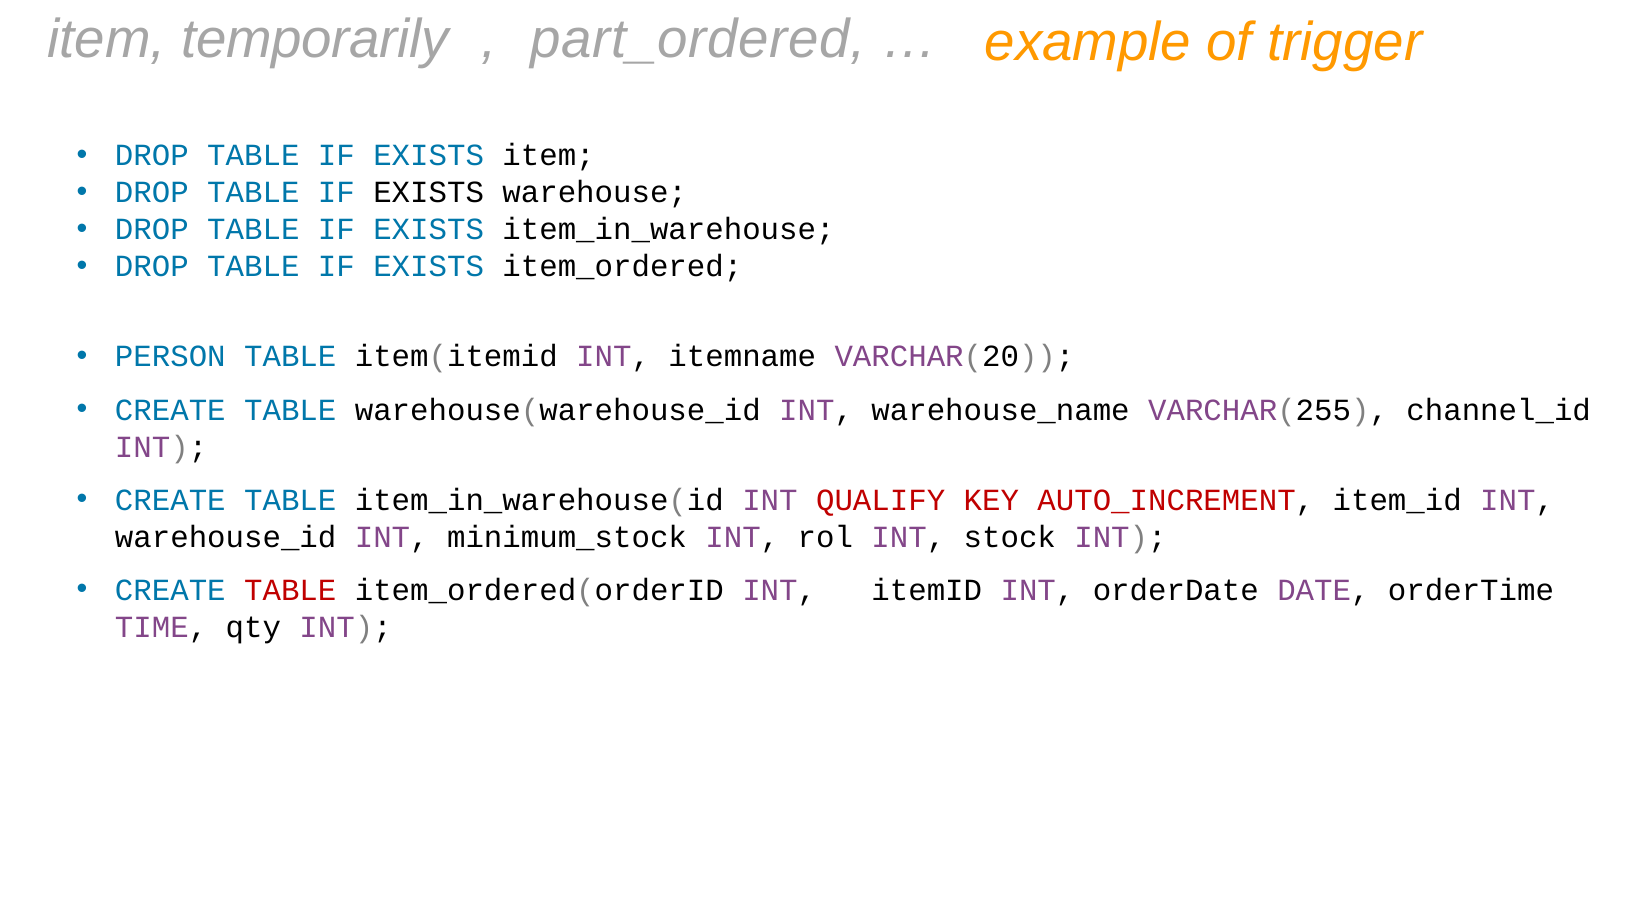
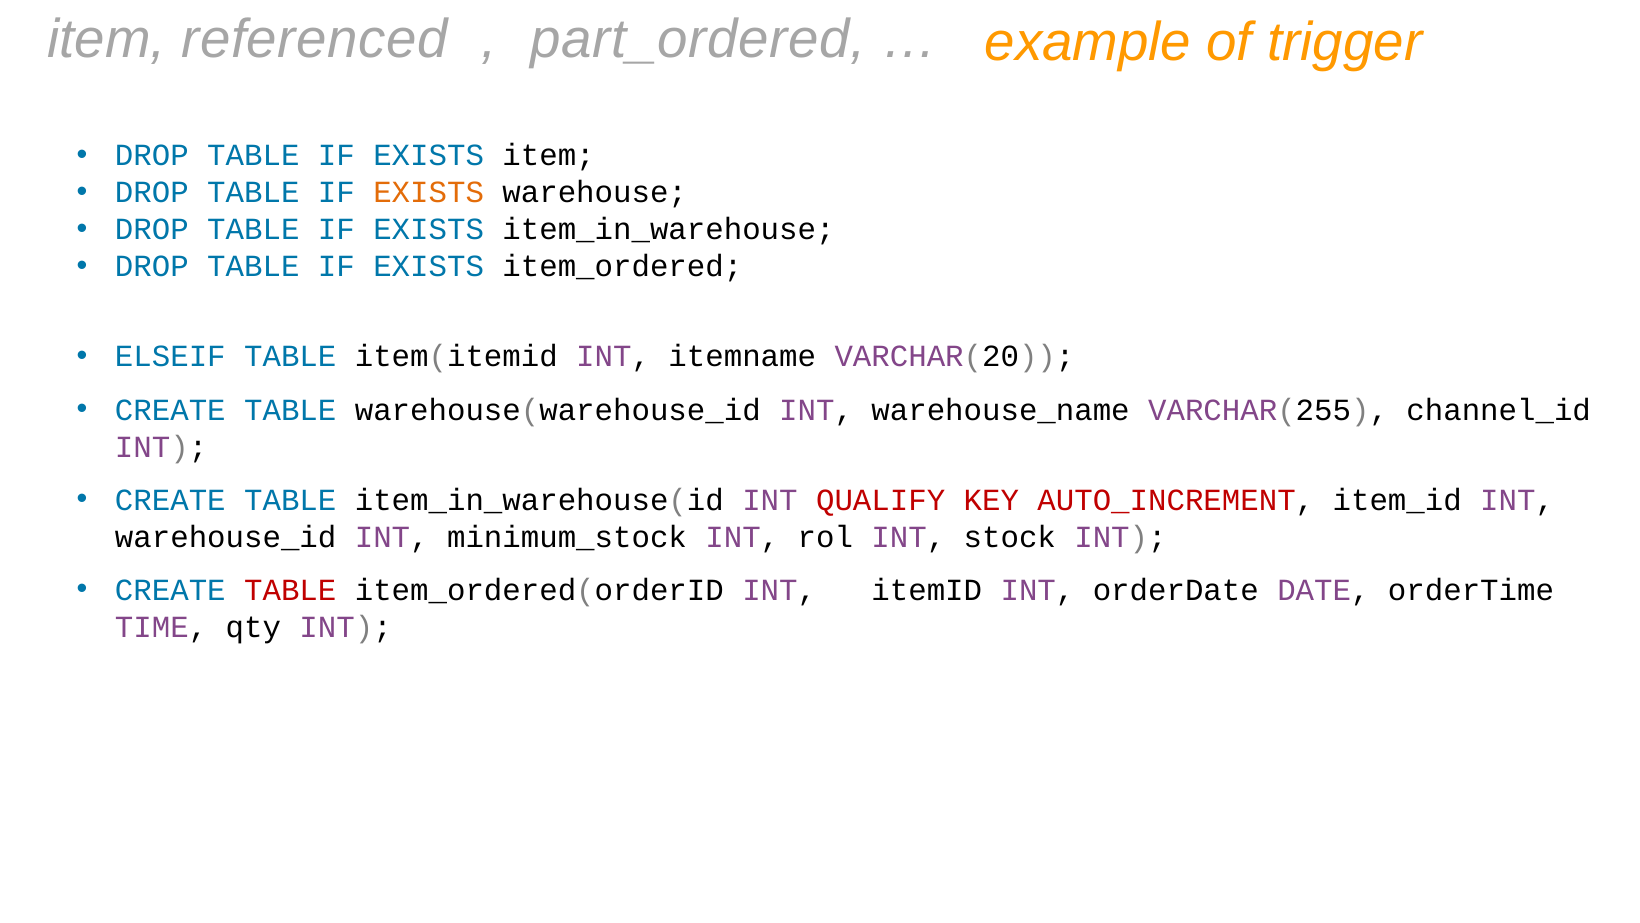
temporarily: temporarily -> referenced
EXISTS at (429, 193) colour: black -> orange
PERSON: PERSON -> ELSEIF
